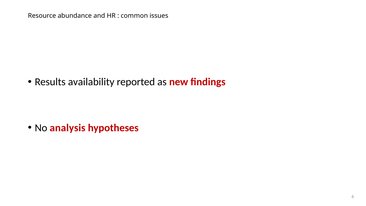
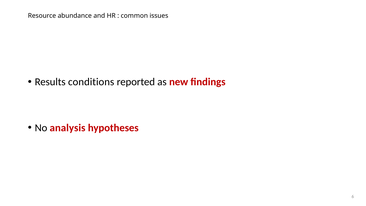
availability: availability -> conditions
